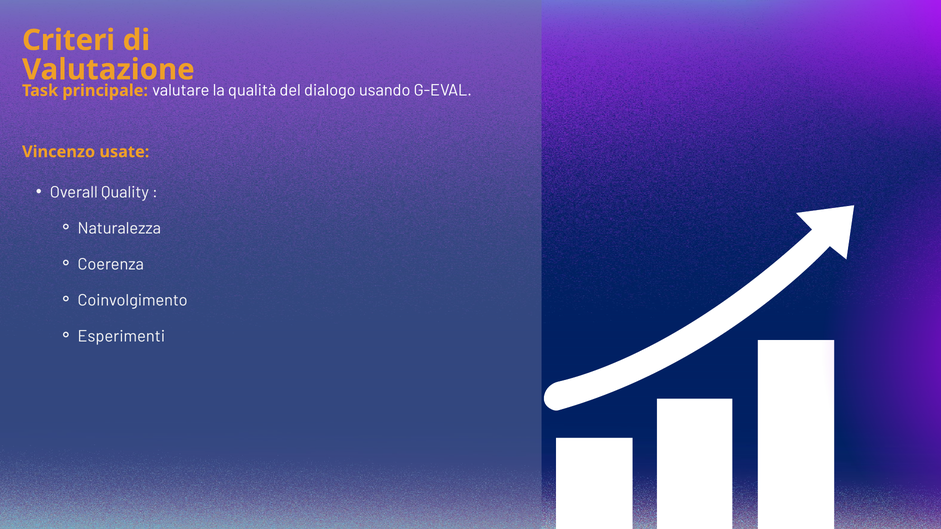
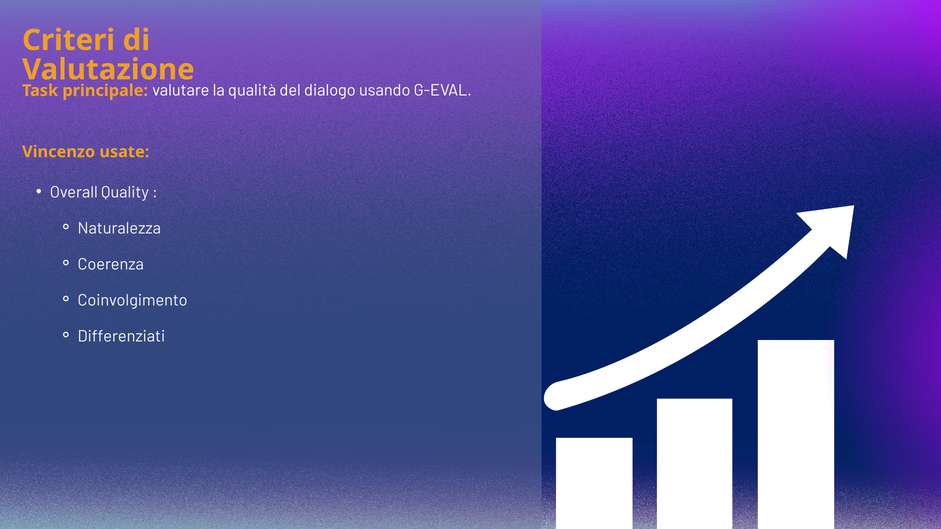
Esperimenti: Esperimenti -> Differenziati
